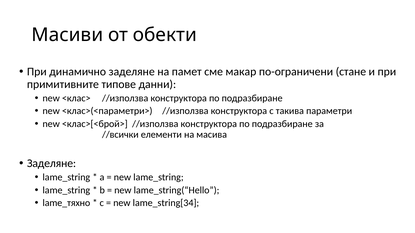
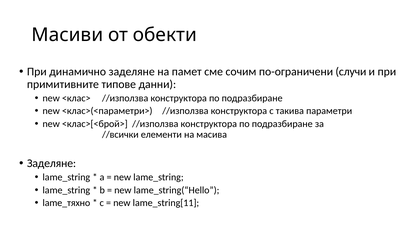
макар: макар -> сочим
стане: стане -> случи
lame_string[34: lame_string[34 -> lame_string[11
